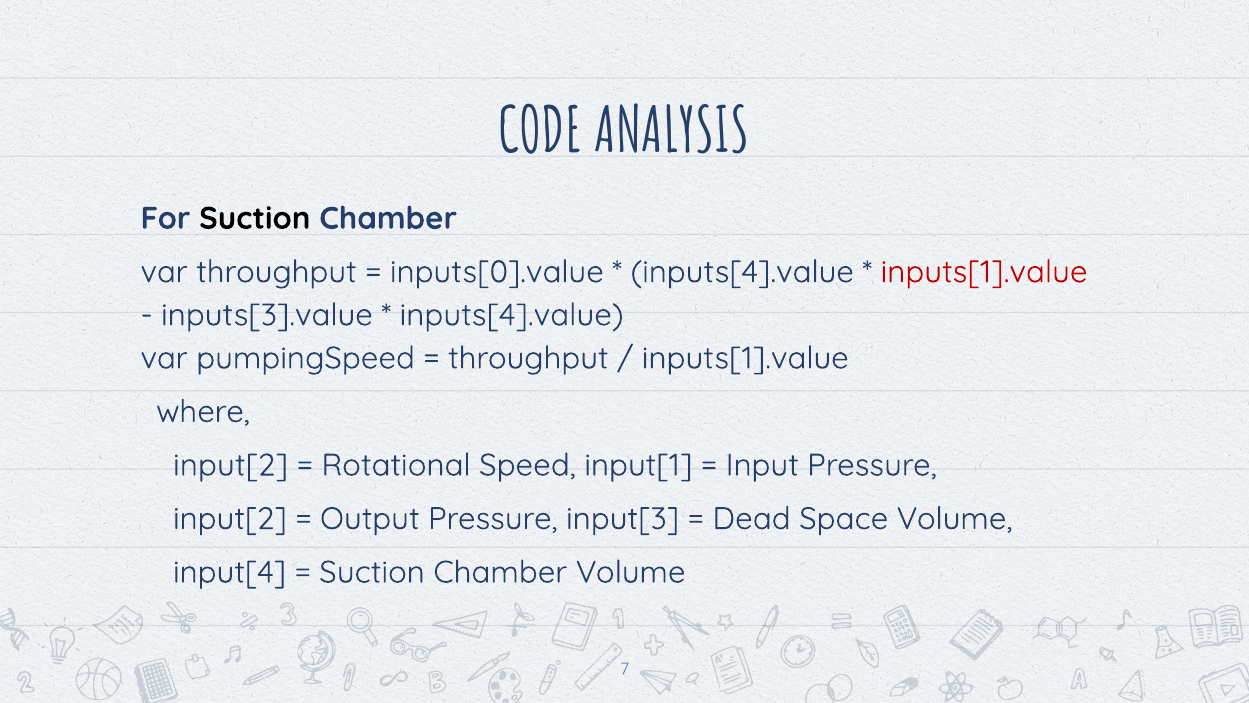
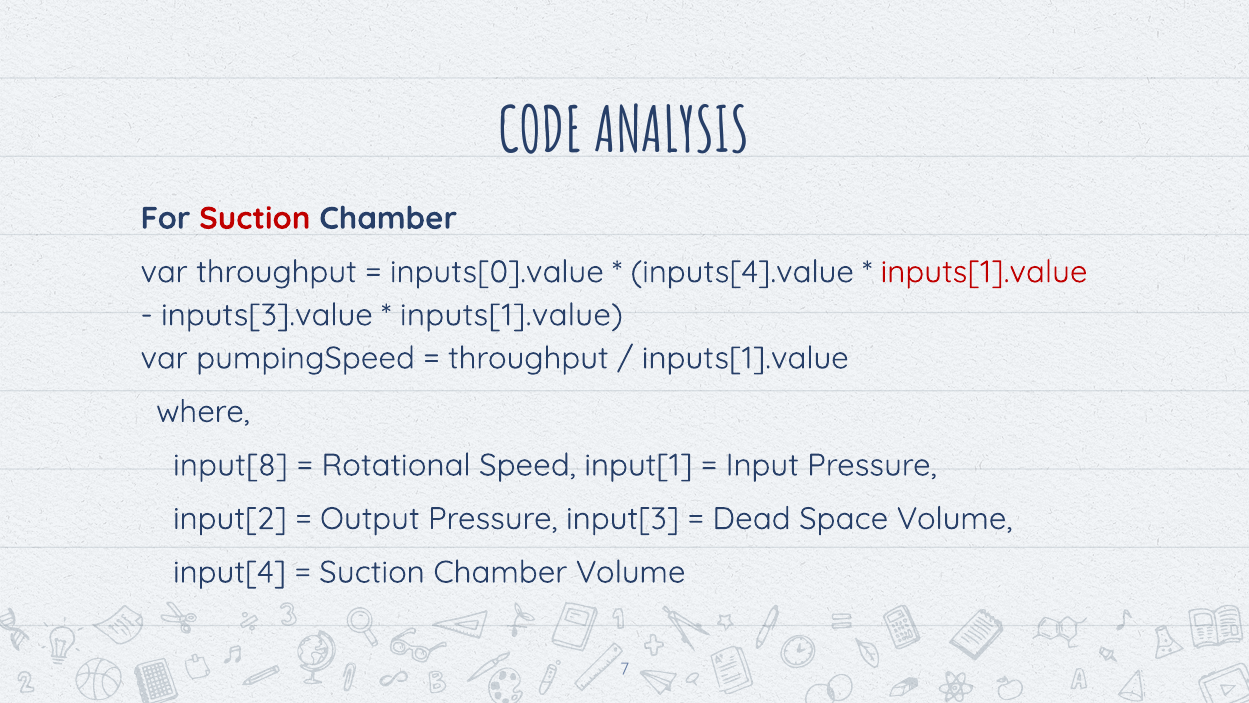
Suction at (255, 218) colour: black -> red
inputs[4].value at (512, 315): inputs[4].value -> inputs[1].value
input[2 at (231, 465): input[2 -> input[8
